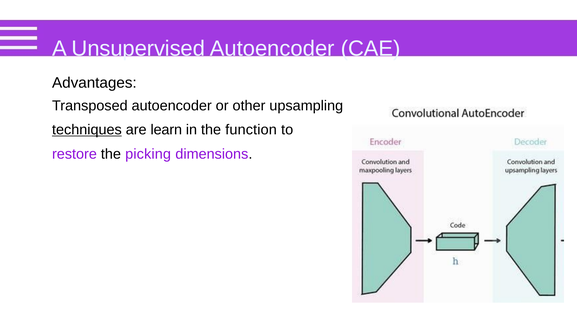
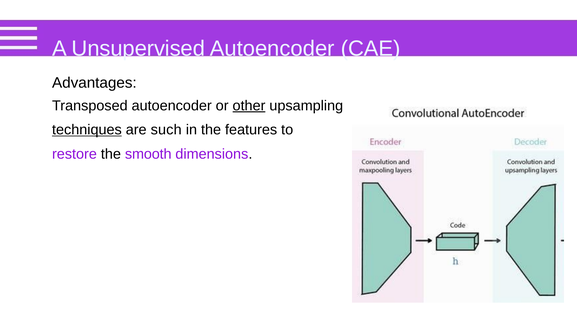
other underline: none -> present
learn: learn -> such
function: function -> features
picking: picking -> smooth
